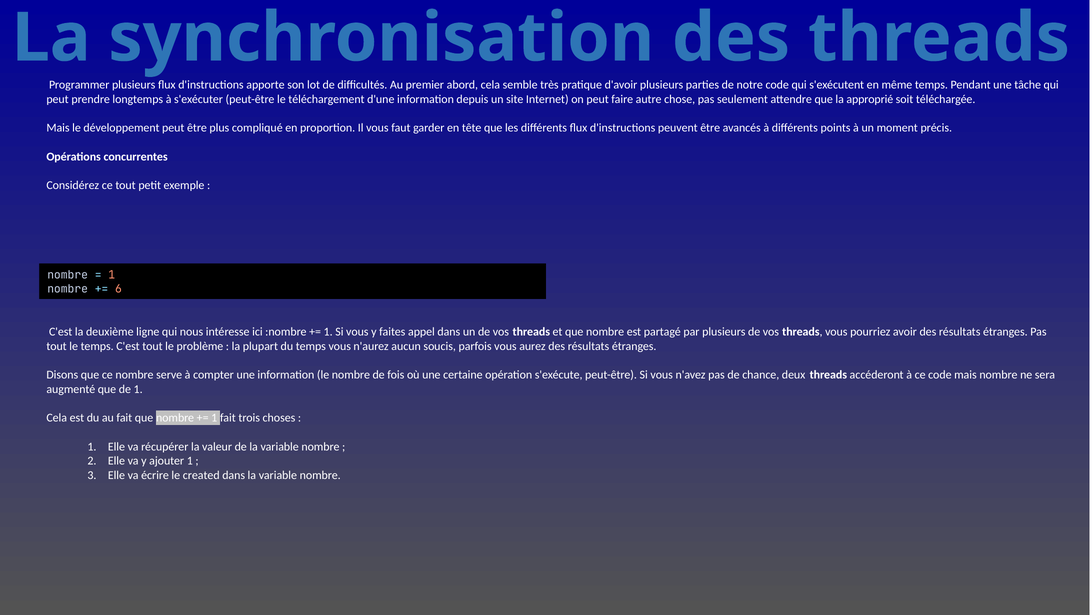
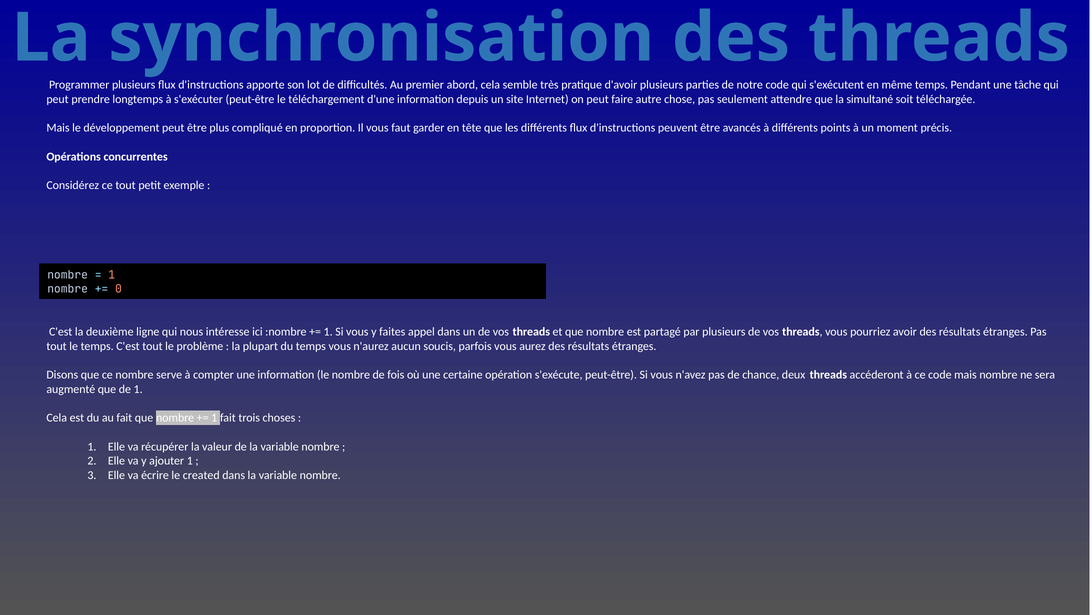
approprié: approprié -> simultané
6: 6 -> 0
